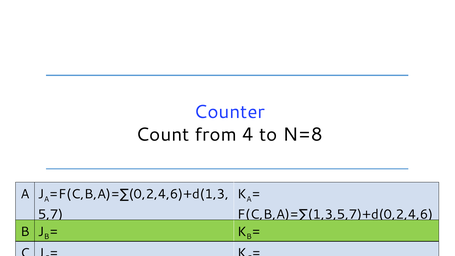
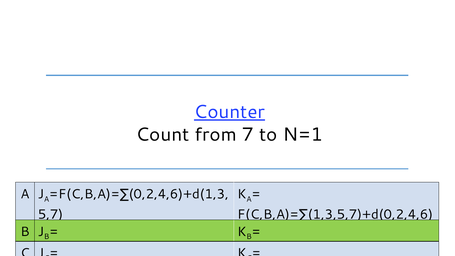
Counter underline: none -> present
4: 4 -> 7
N=8: N=8 -> N=1
